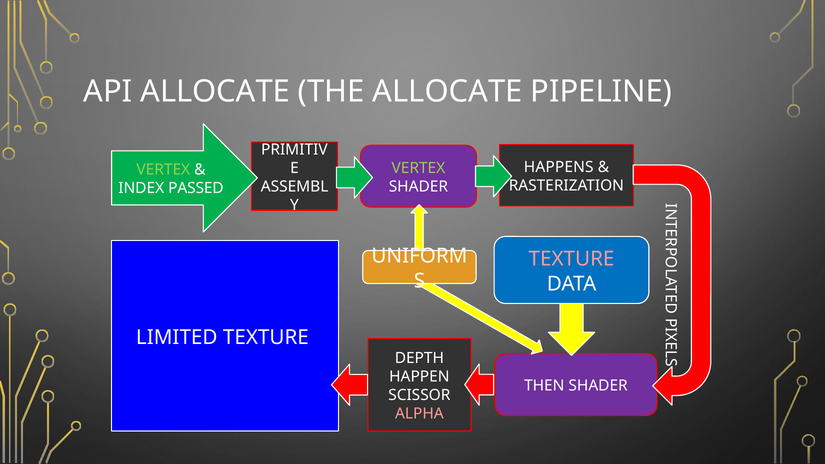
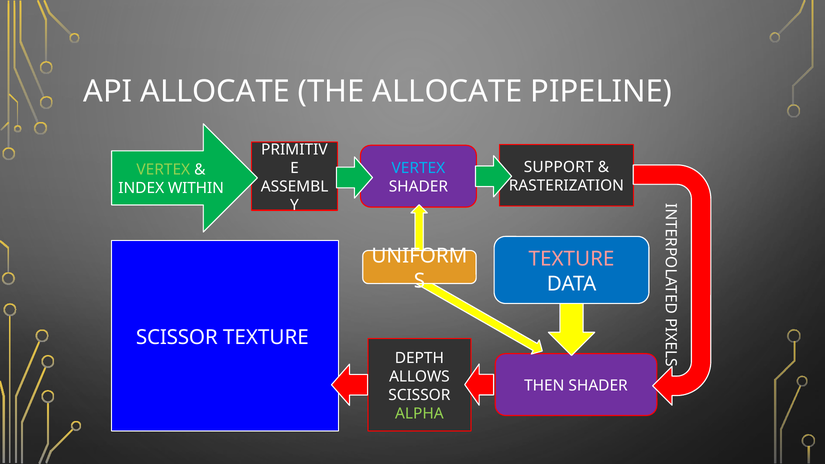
HAPPENS: HAPPENS -> SUPPORT
VERTEX at (418, 168) colour: light green -> light blue
PASSED: PASSED -> WITHIN
LIMITED at (177, 337): LIMITED -> SCISSOR
HAPPEN: HAPPEN -> ALLOWS
ALPHA colour: pink -> light green
